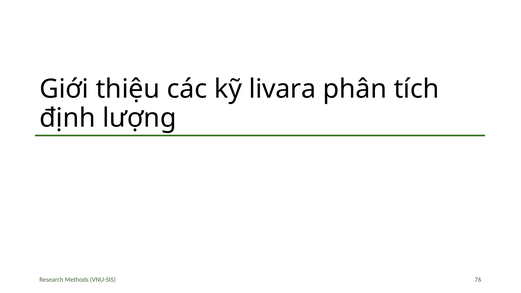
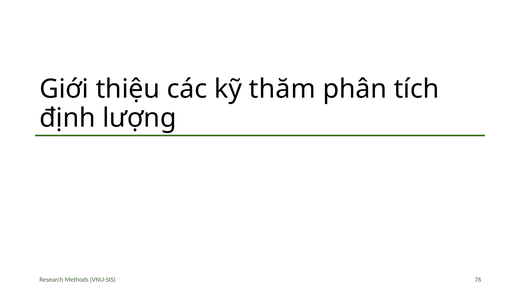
livara: livara -> thăm
